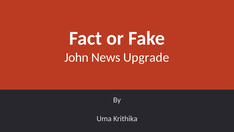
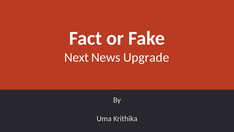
John: John -> Next
